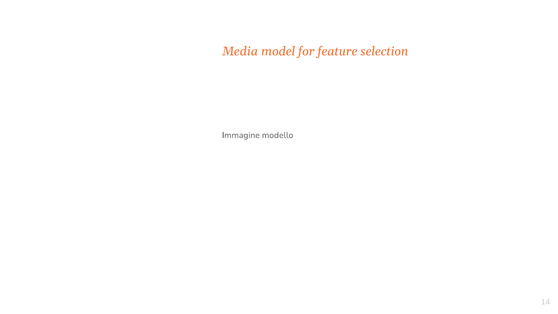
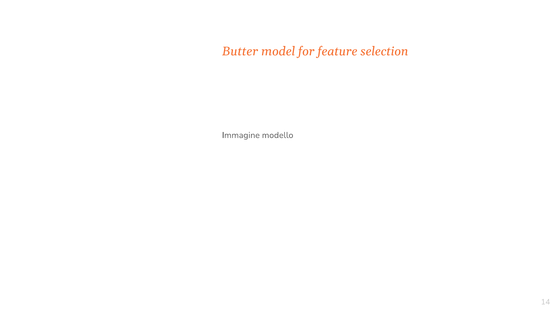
Media: Media -> Butter
